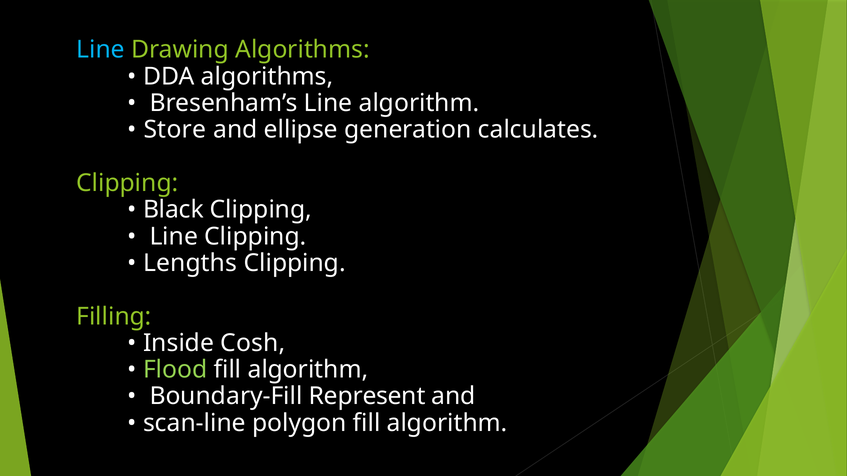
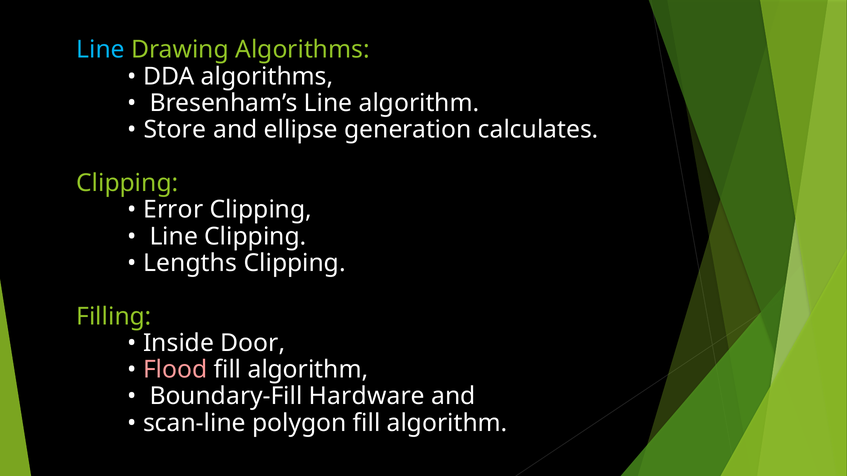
Black: Black -> Error
Cosh: Cosh -> Door
Flood colour: light green -> pink
Represent: Represent -> Hardware
